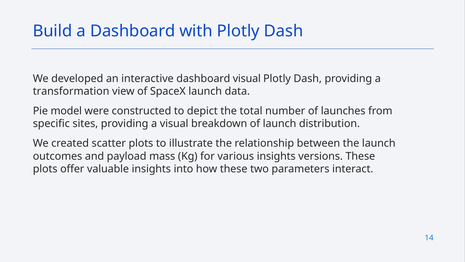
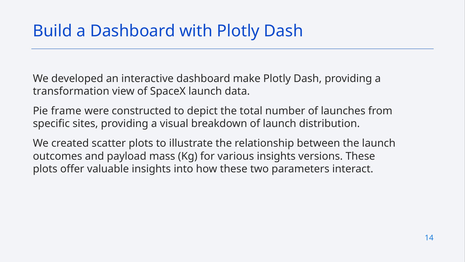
dashboard visual: visual -> make
model: model -> frame
